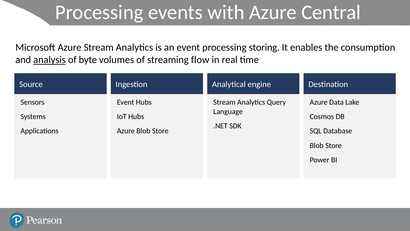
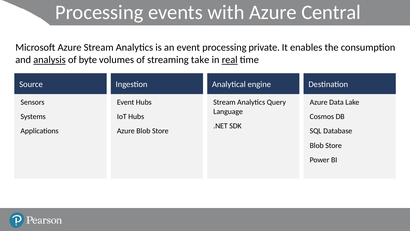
storing: storing -> private
flow: flow -> take
real underline: none -> present
